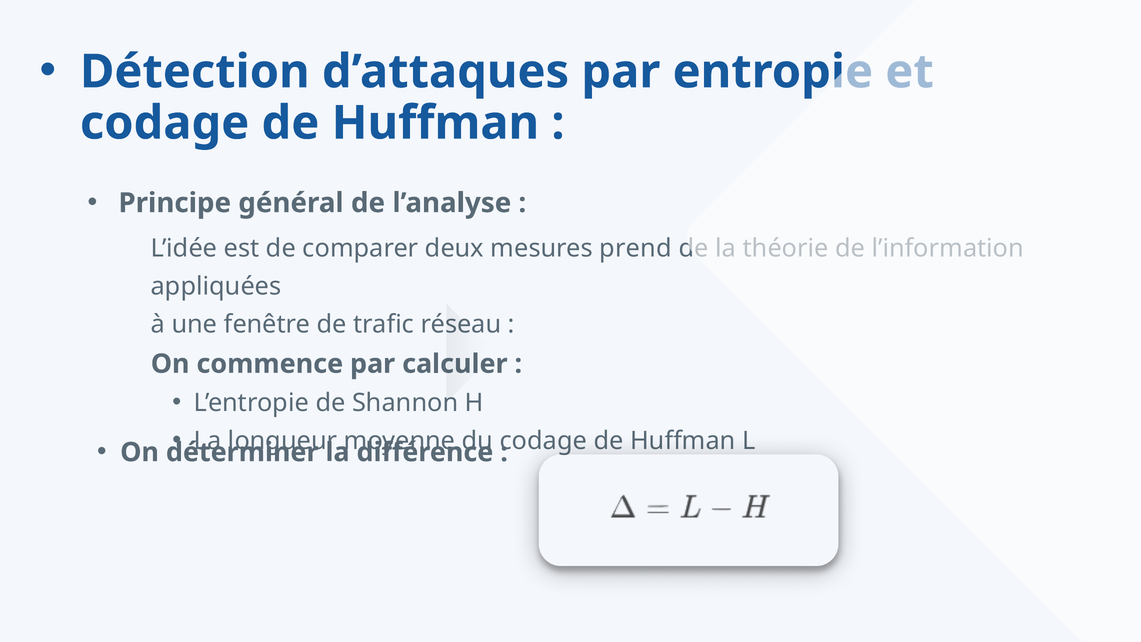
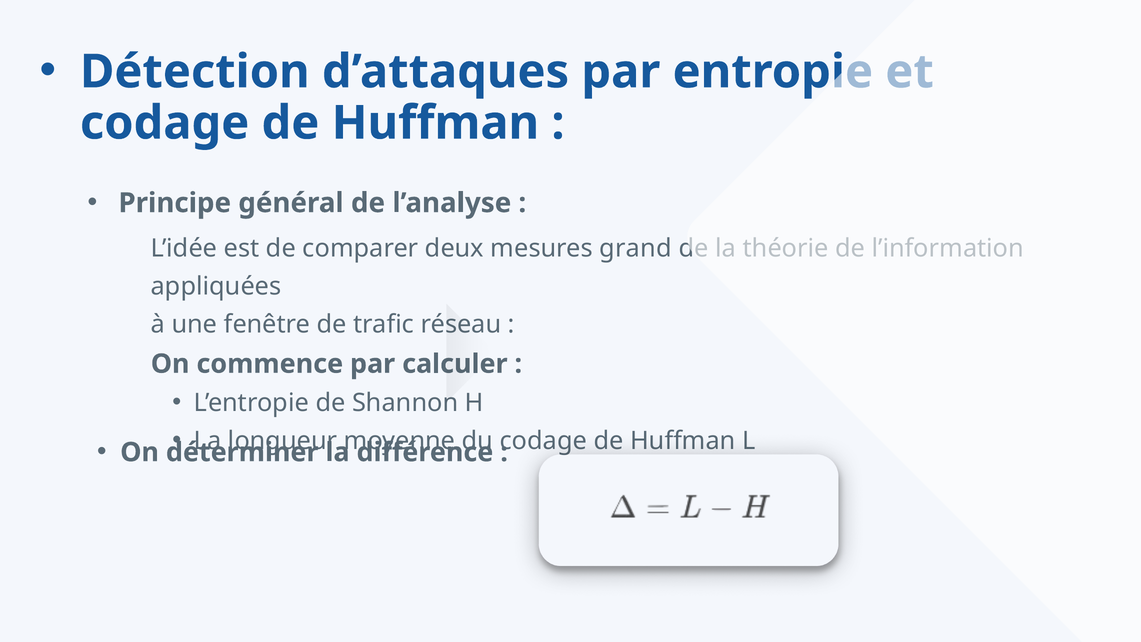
prend: prend -> grand
